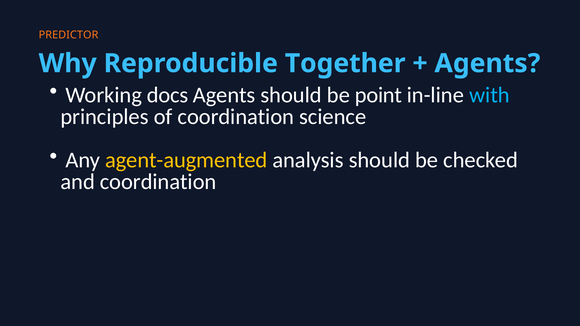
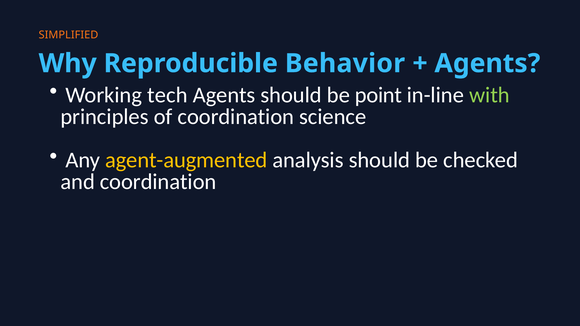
PREDICTOR: PREDICTOR -> SIMPLIFIED
Together: Together -> Behavior
docs: docs -> tech
with colour: light blue -> light green
